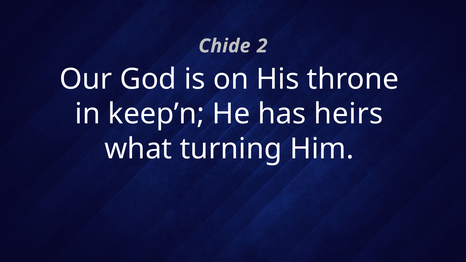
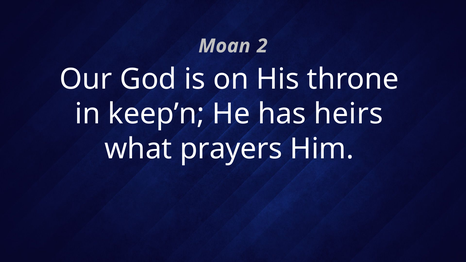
Chide: Chide -> Moan
turning: turning -> prayers
